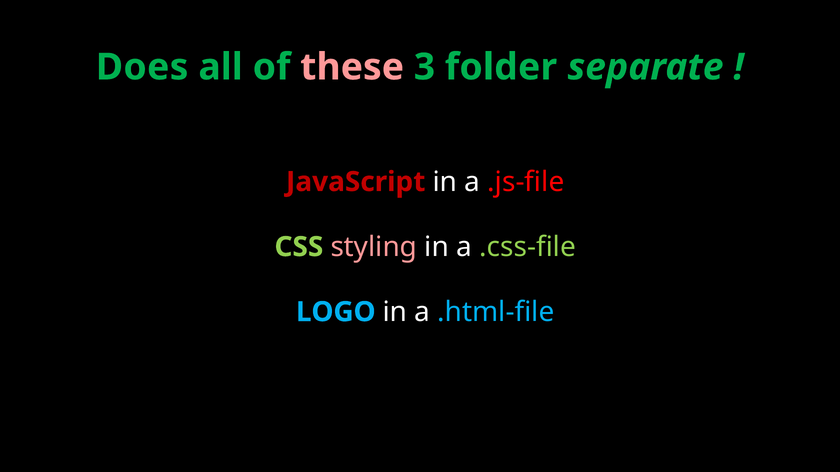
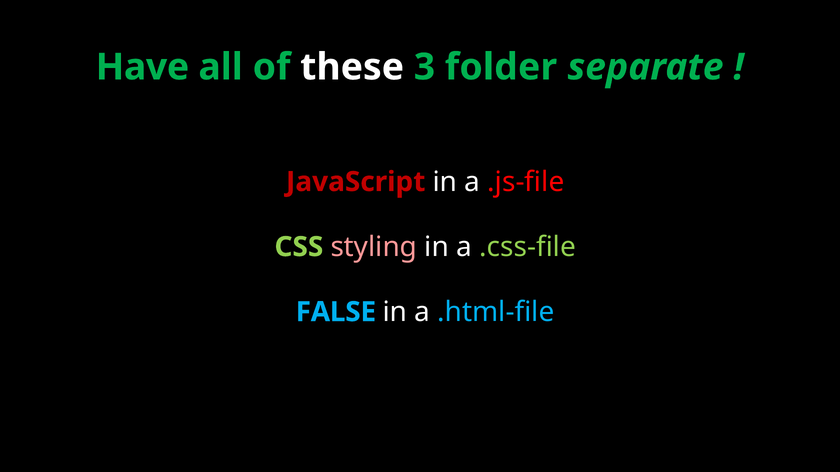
Does: Does -> Have
these colour: pink -> white
LOGO: LOGO -> FALSE
